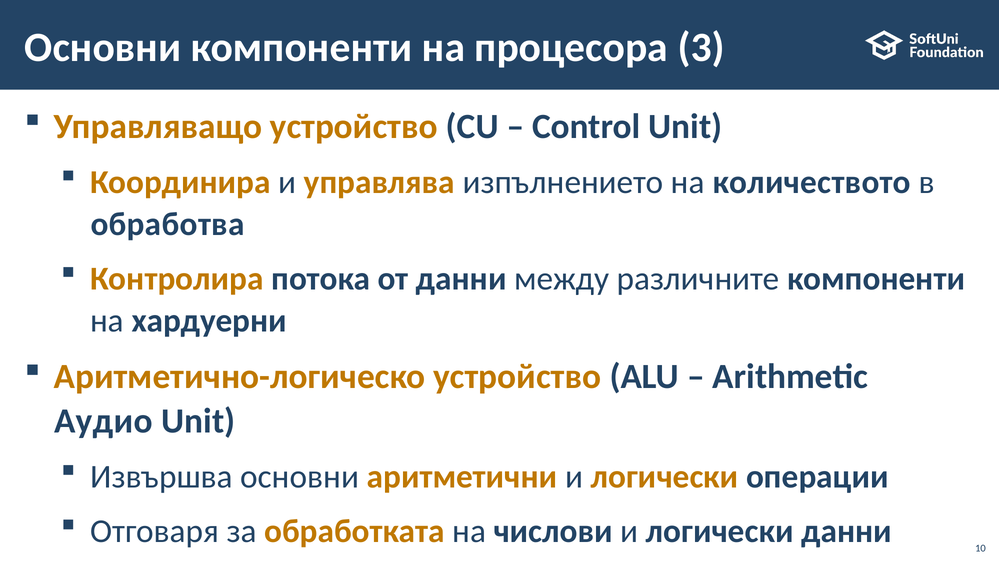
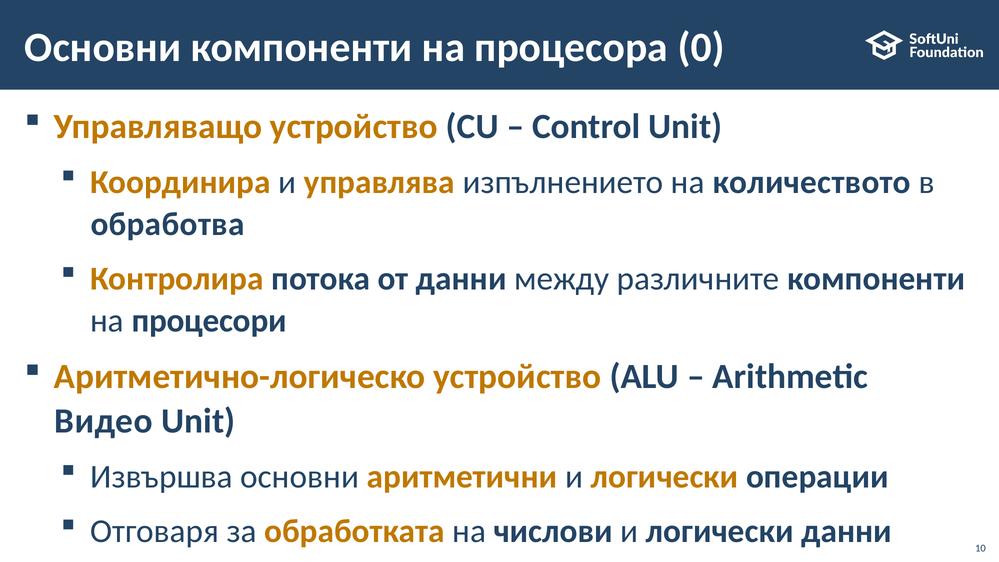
3: 3 -> 0
хардуерни: хардуерни -> процесори
Аудио: Аудио -> Видео
